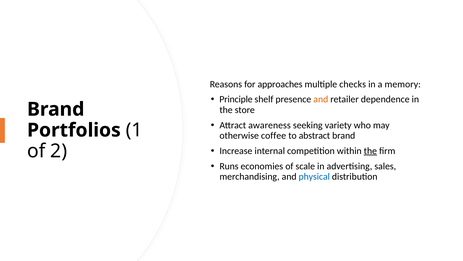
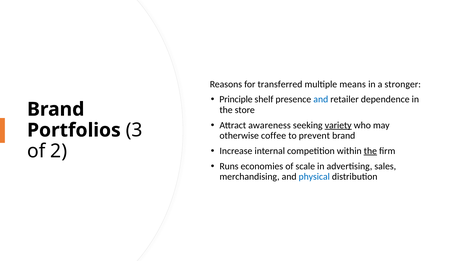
approaches: approaches -> transferred
checks: checks -> means
memory: memory -> stronger
and at (321, 99) colour: orange -> blue
variety underline: none -> present
1: 1 -> 3
abstract: abstract -> prevent
